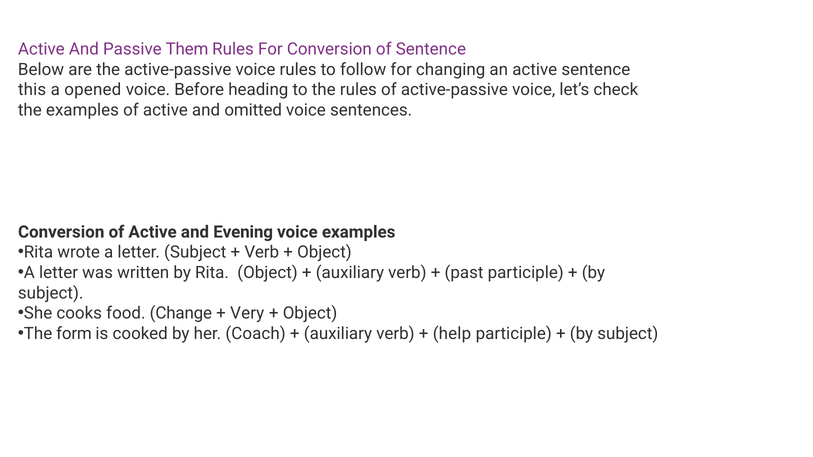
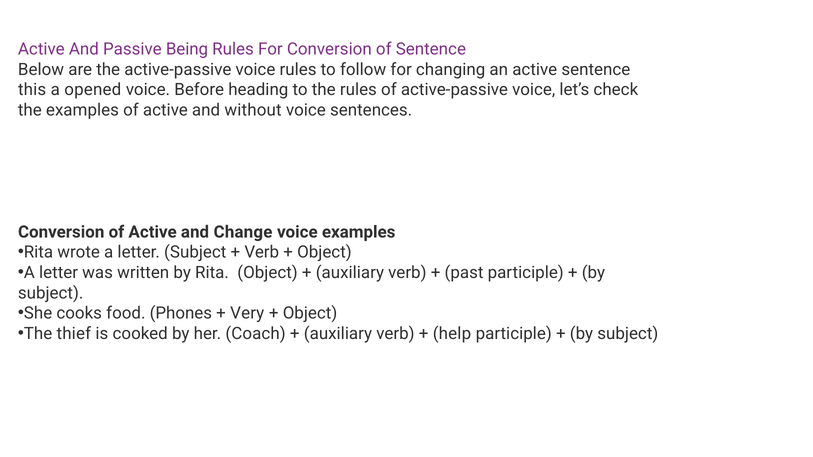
Them: Them -> Being
omitted: omitted -> without
Evening: Evening -> Change
Change: Change -> Phones
form: form -> thief
